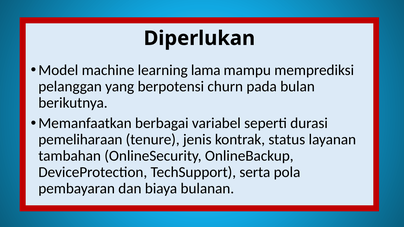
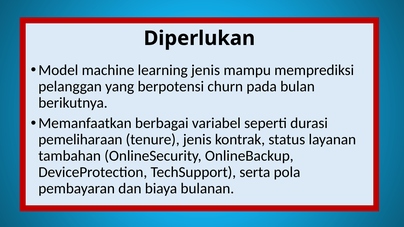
learning lama: lama -> jenis
